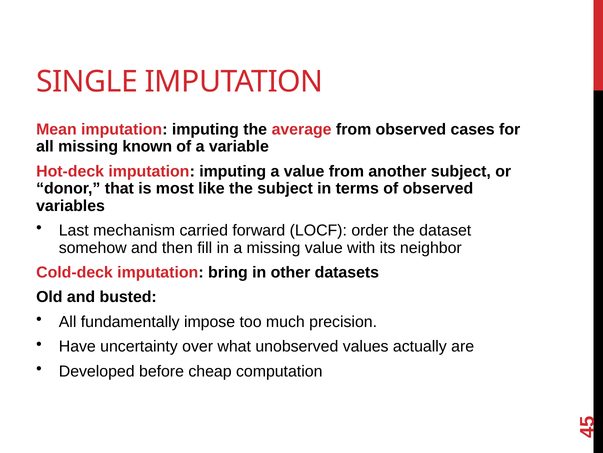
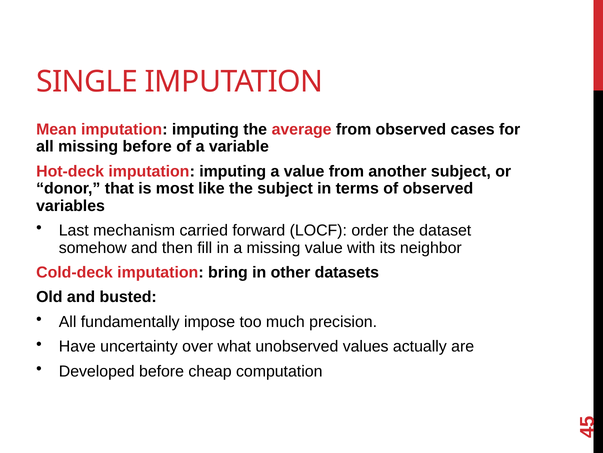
missing known: known -> before
